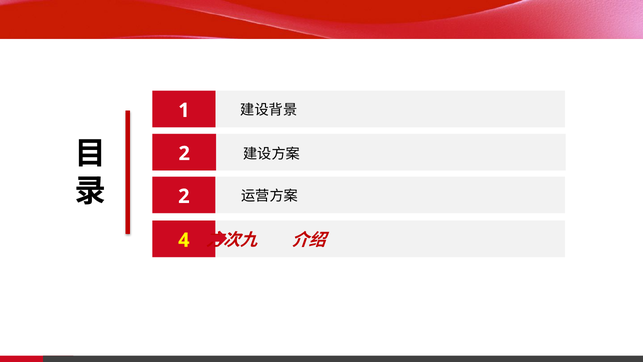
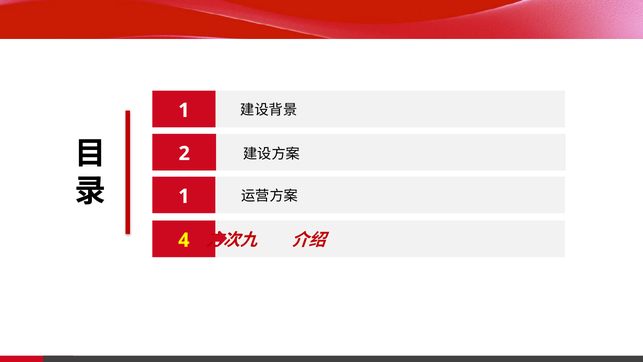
2 at (184, 196): 2 -> 1
